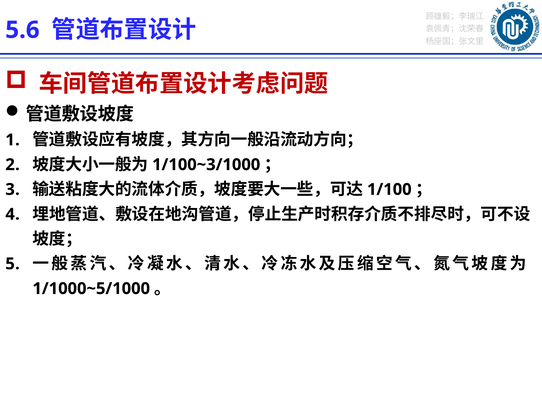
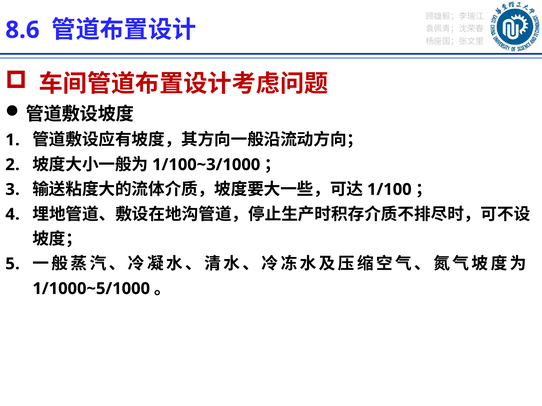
5.6: 5.6 -> 8.6
